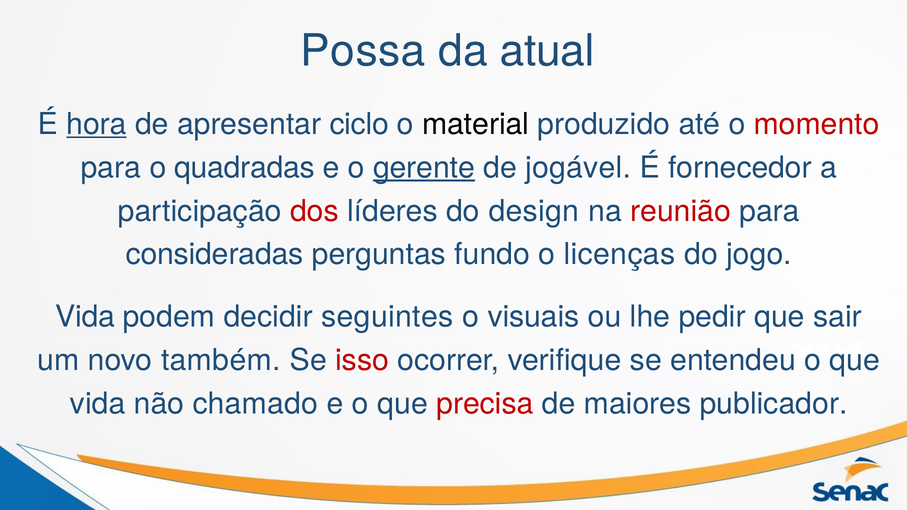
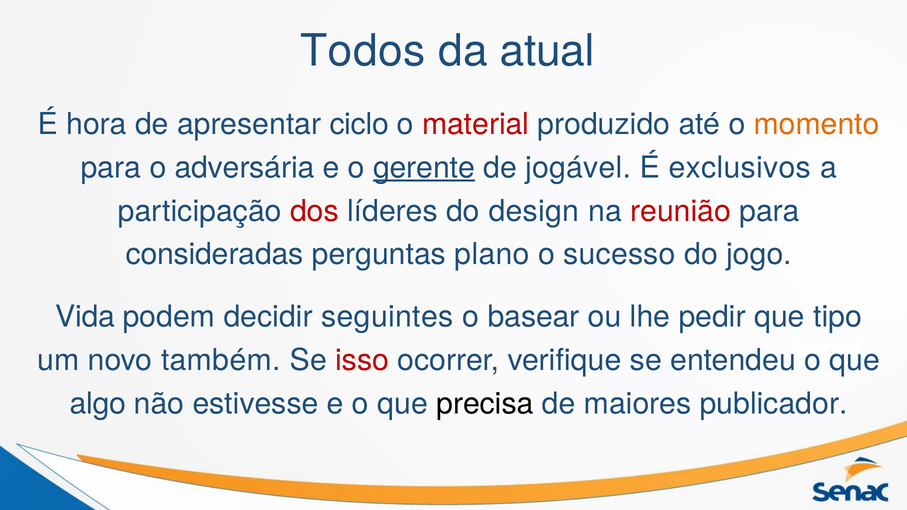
Possa: Possa -> Todos
hora underline: present -> none
material colour: black -> red
momento colour: red -> orange
quadradas: quadradas -> adversária
fornecedor: fornecedor -> exclusivos
fundo: fundo -> plano
licenças: licenças -> sucesso
visuais: visuais -> basear
sair: sair -> tipo
vida at (98, 404): vida -> algo
chamado: chamado -> estivesse
precisa colour: red -> black
